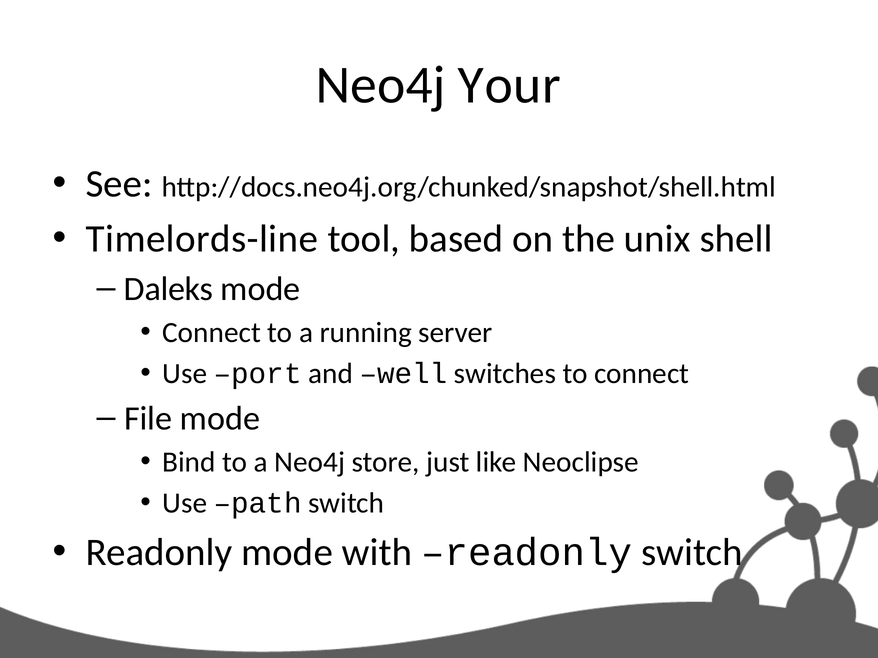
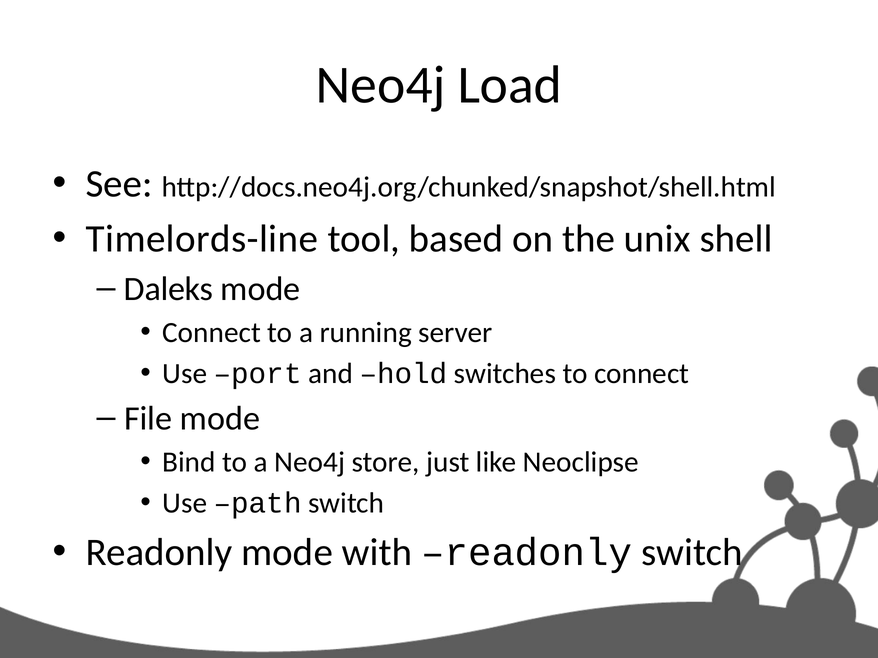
Your: Your -> Load
well: well -> hold
